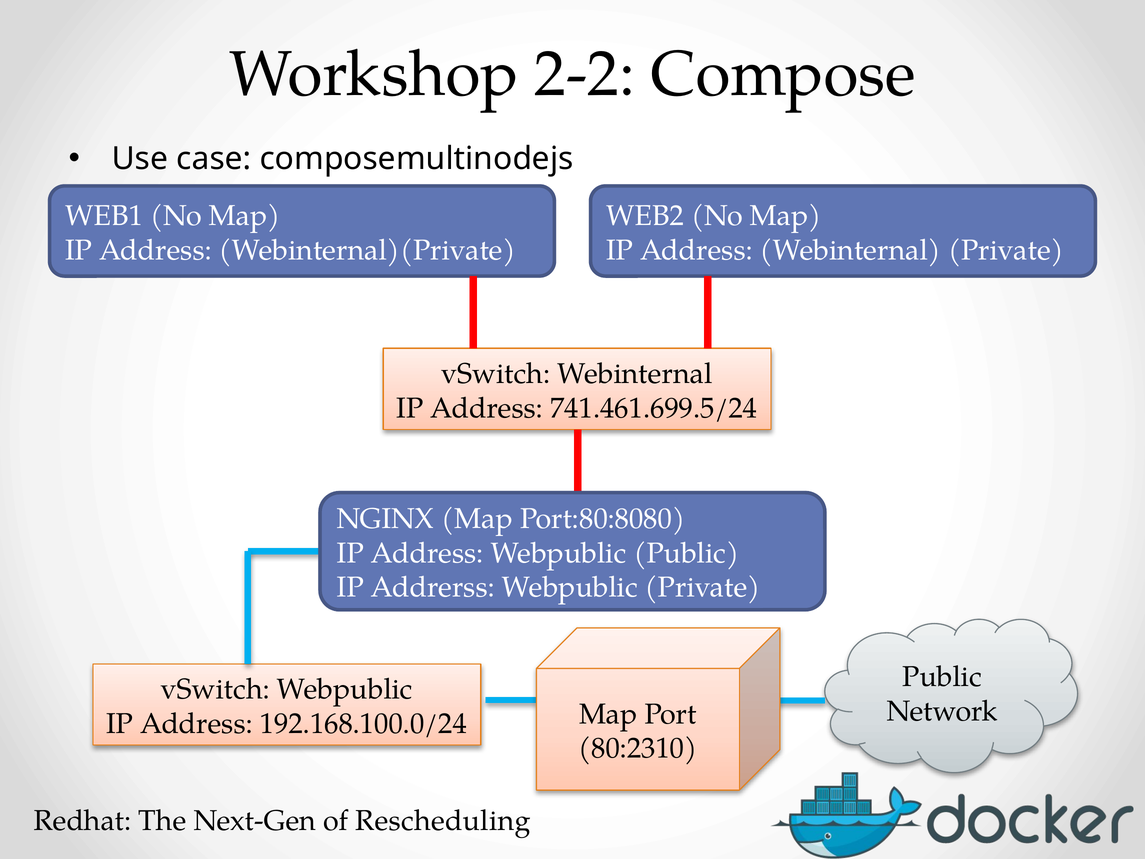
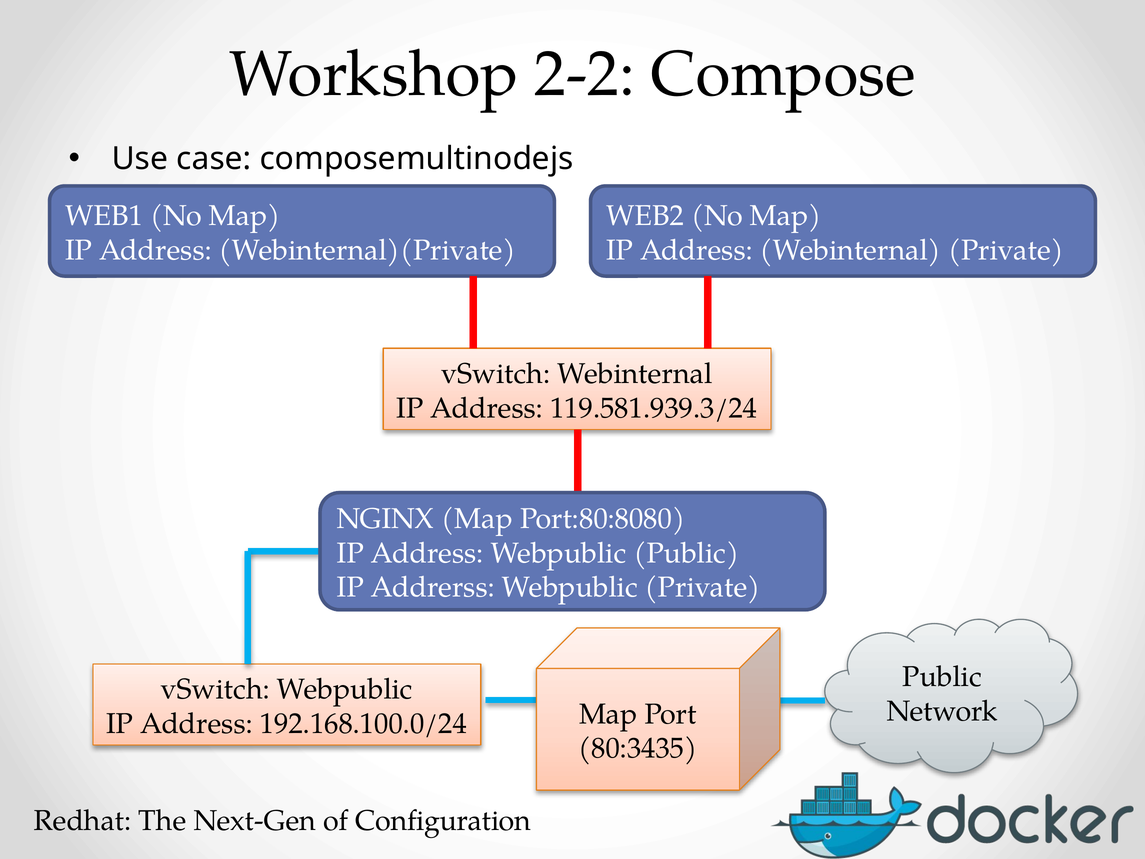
741.461.699.5/24: 741.461.699.5/24 -> 119.581.939.3/24
80:2310: 80:2310 -> 80:3435
Rescheduling: Rescheduling -> Configuration
